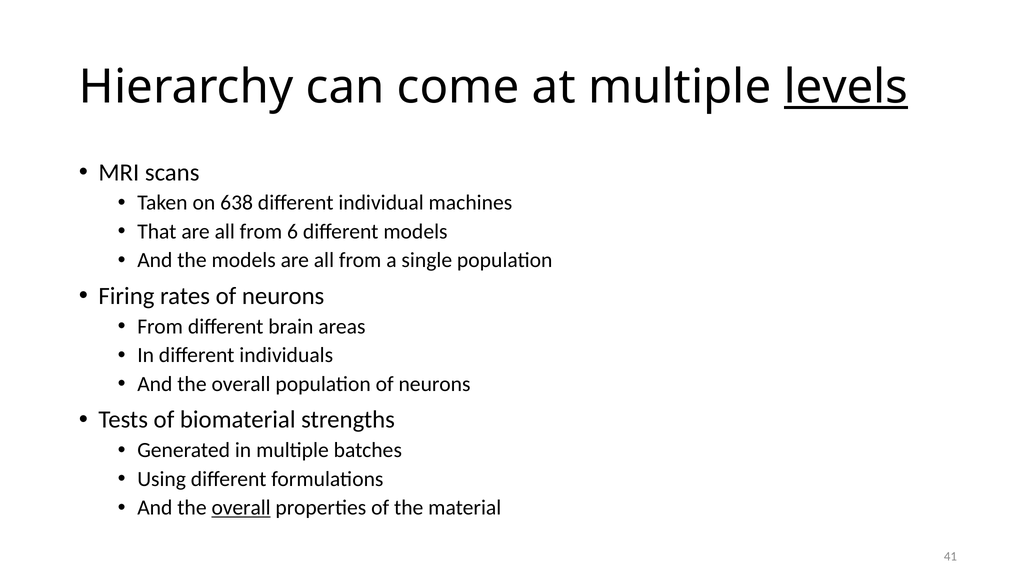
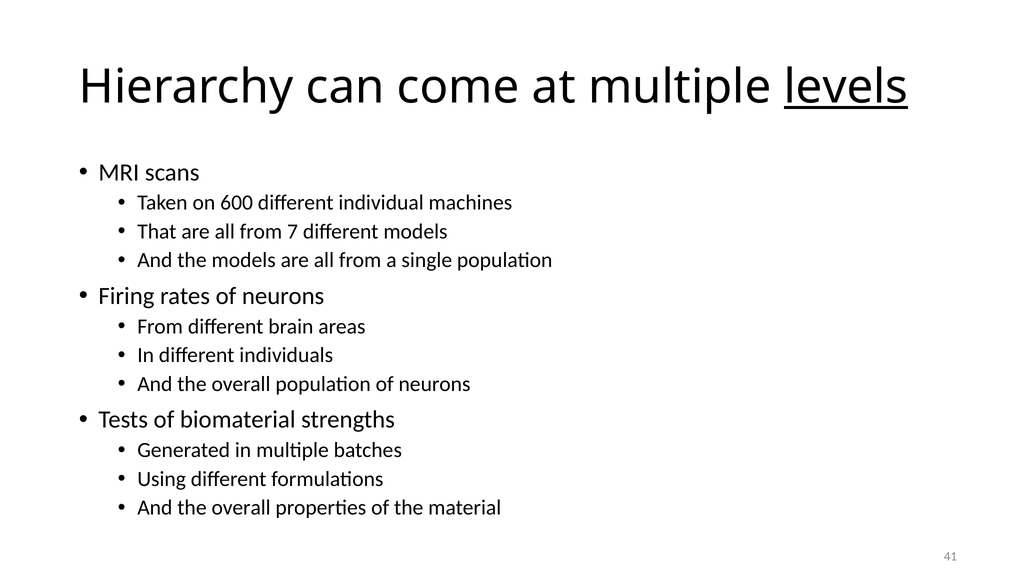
638: 638 -> 600
6: 6 -> 7
overall at (241, 507) underline: present -> none
